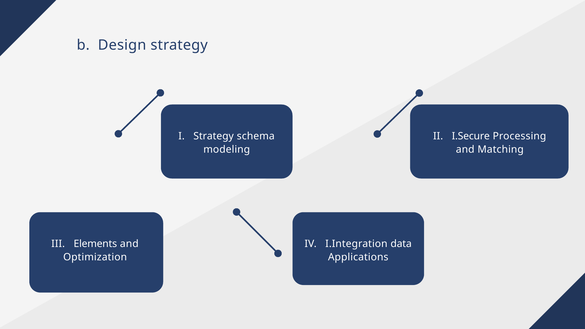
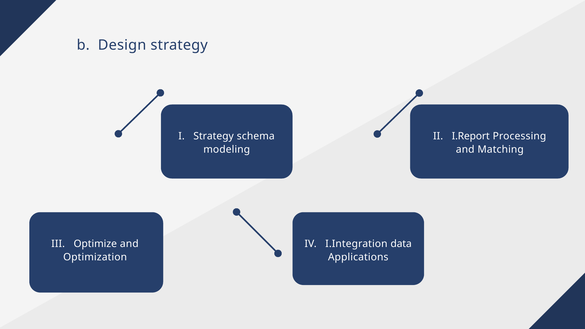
I.Secure: I.Secure -> I.Report
Elements: Elements -> Optimize
